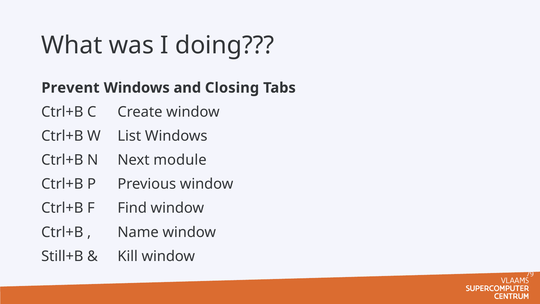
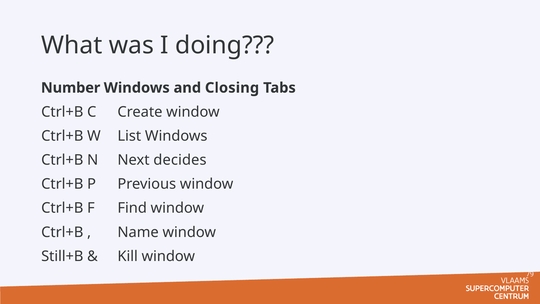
Prevent: Prevent -> Number
module: module -> decides
